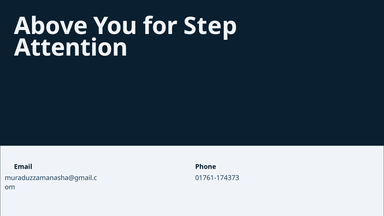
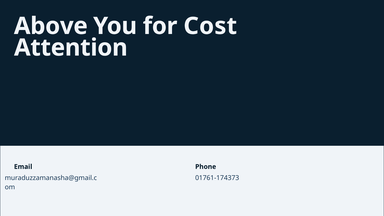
Step: Step -> Cost
